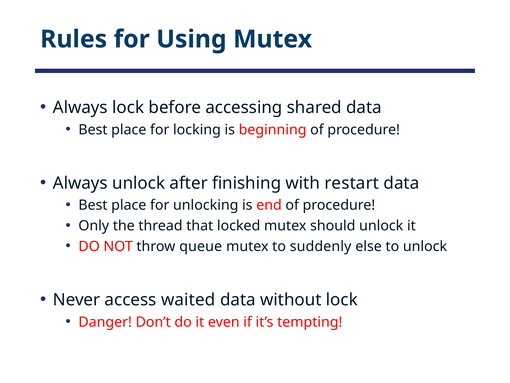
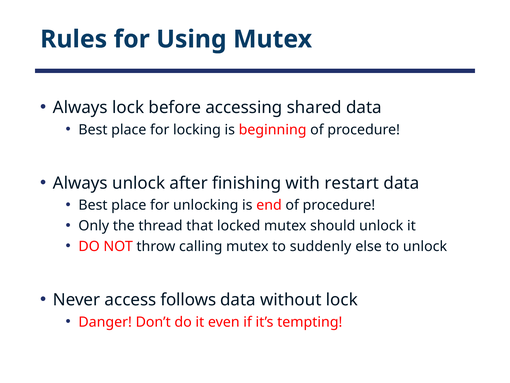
queue: queue -> calling
waited: waited -> follows
